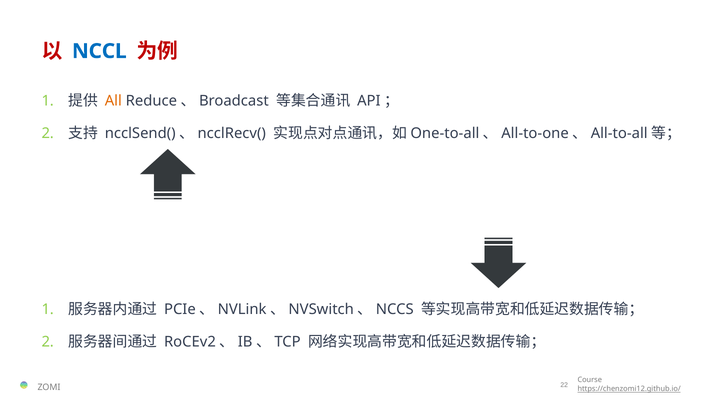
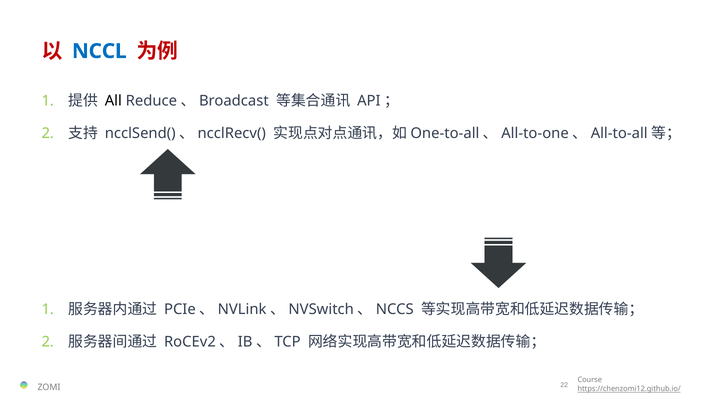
All colour: orange -> black
